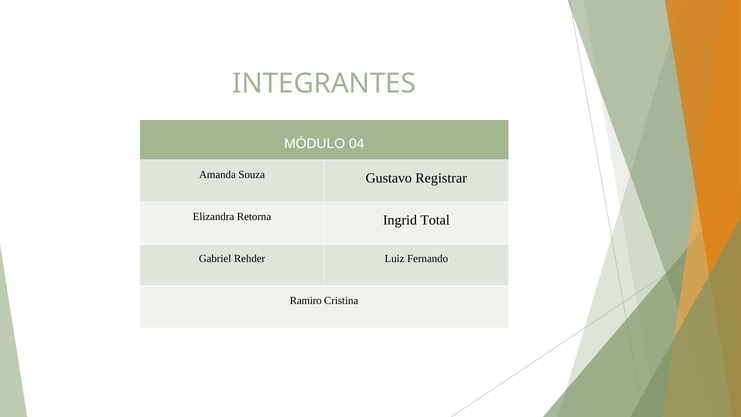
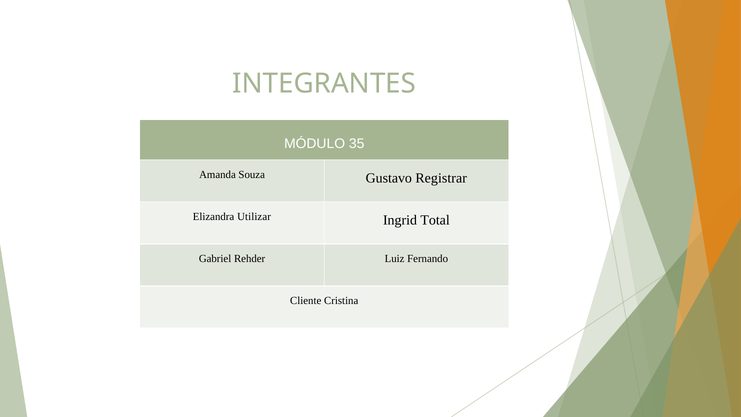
04: 04 -> 35
Retorna: Retorna -> Utilizar
Ramiro: Ramiro -> Cliente
